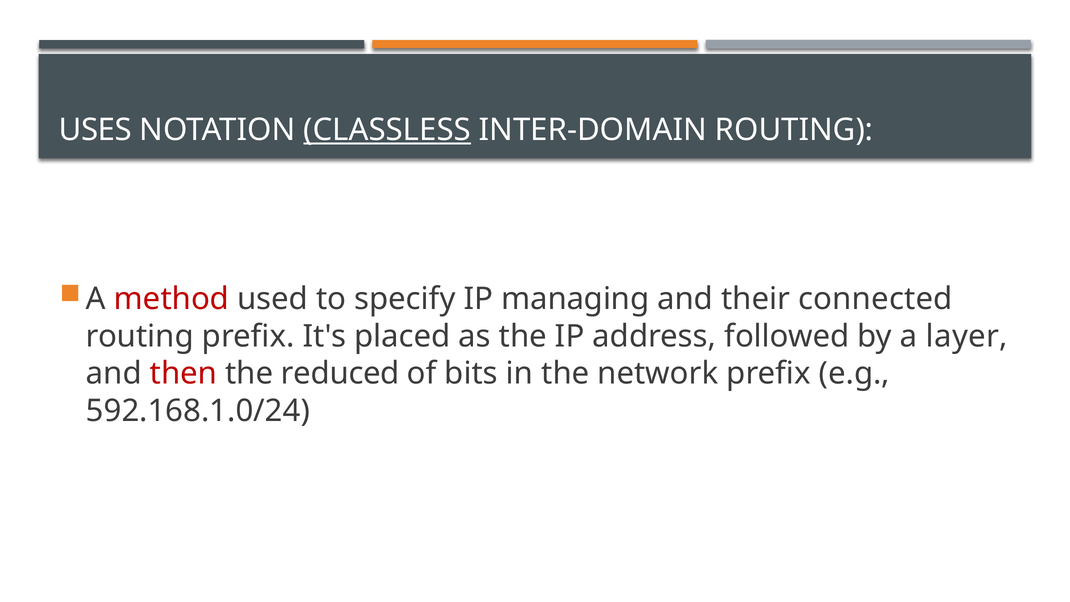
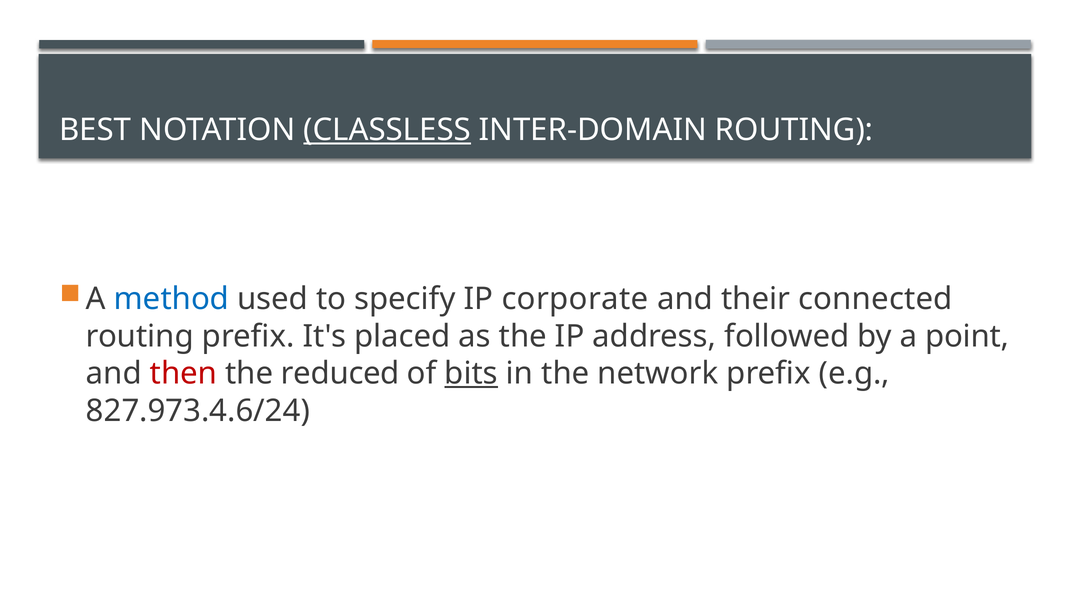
USES: USES -> BEST
method colour: red -> blue
managing: managing -> corporate
layer: layer -> point
bits underline: none -> present
592.168.1.0/24: 592.168.1.0/24 -> 827.973.4.6/24
